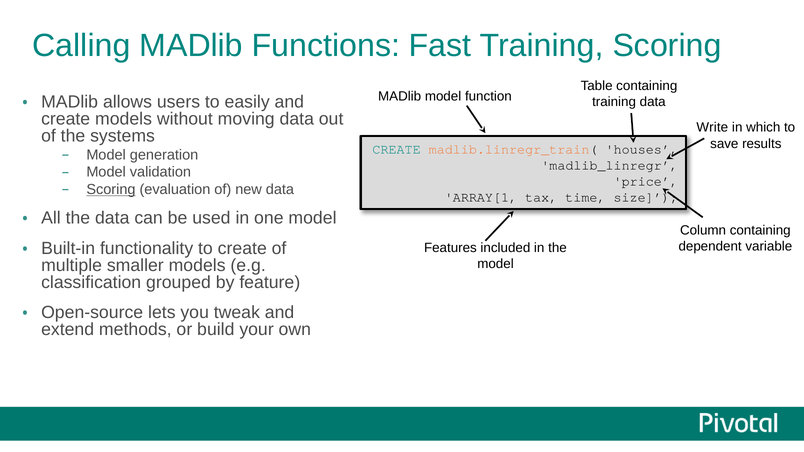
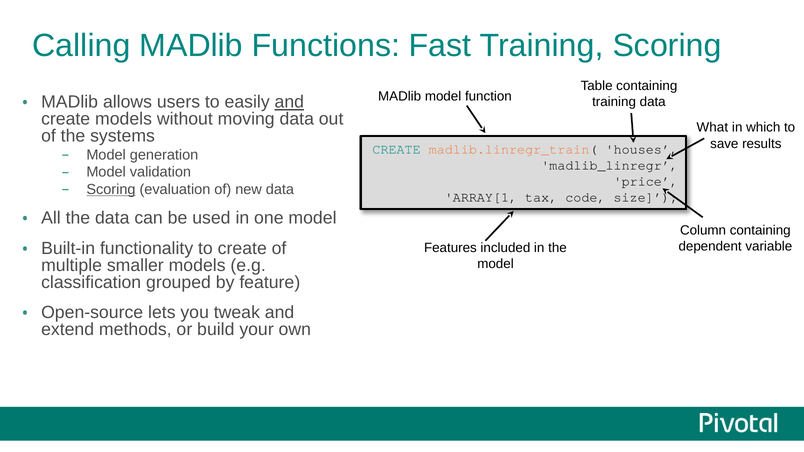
and at (289, 102) underline: none -> present
Write: Write -> What
time: time -> code
